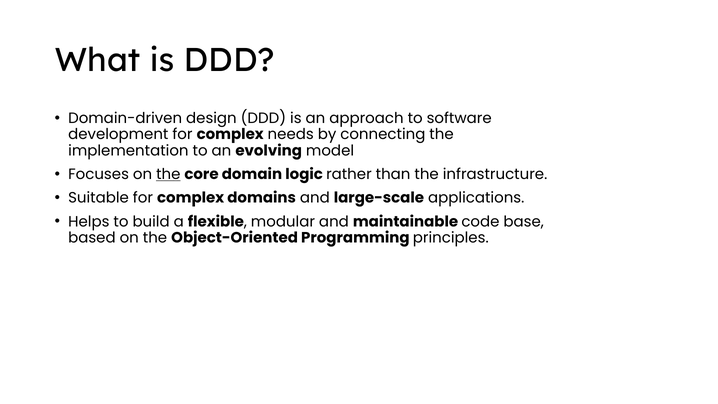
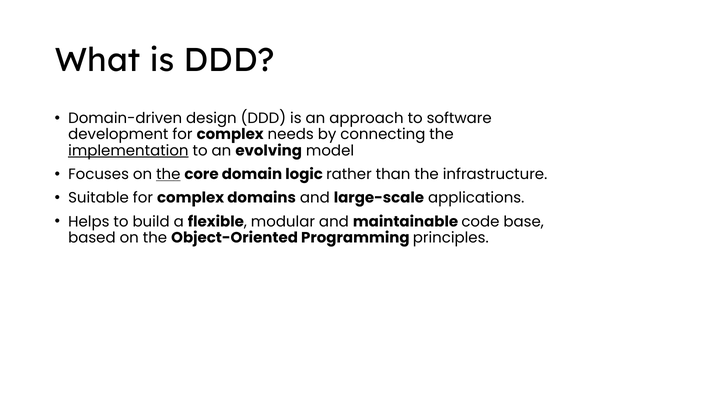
implementation underline: none -> present
